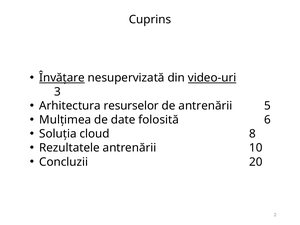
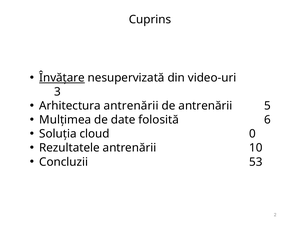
video-uri underline: present -> none
Arhitectura resurselor: resurselor -> antrenării
8: 8 -> 0
20: 20 -> 53
